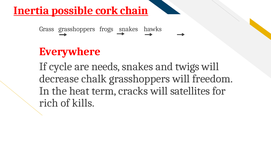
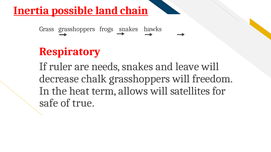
cork: cork -> land
Everywhere: Everywhere -> Respiratory
cycle: cycle -> ruler
twigs: twigs -> leave
cracks: cracks -> allows
rich: rich -> safe
kills: kills -> true
